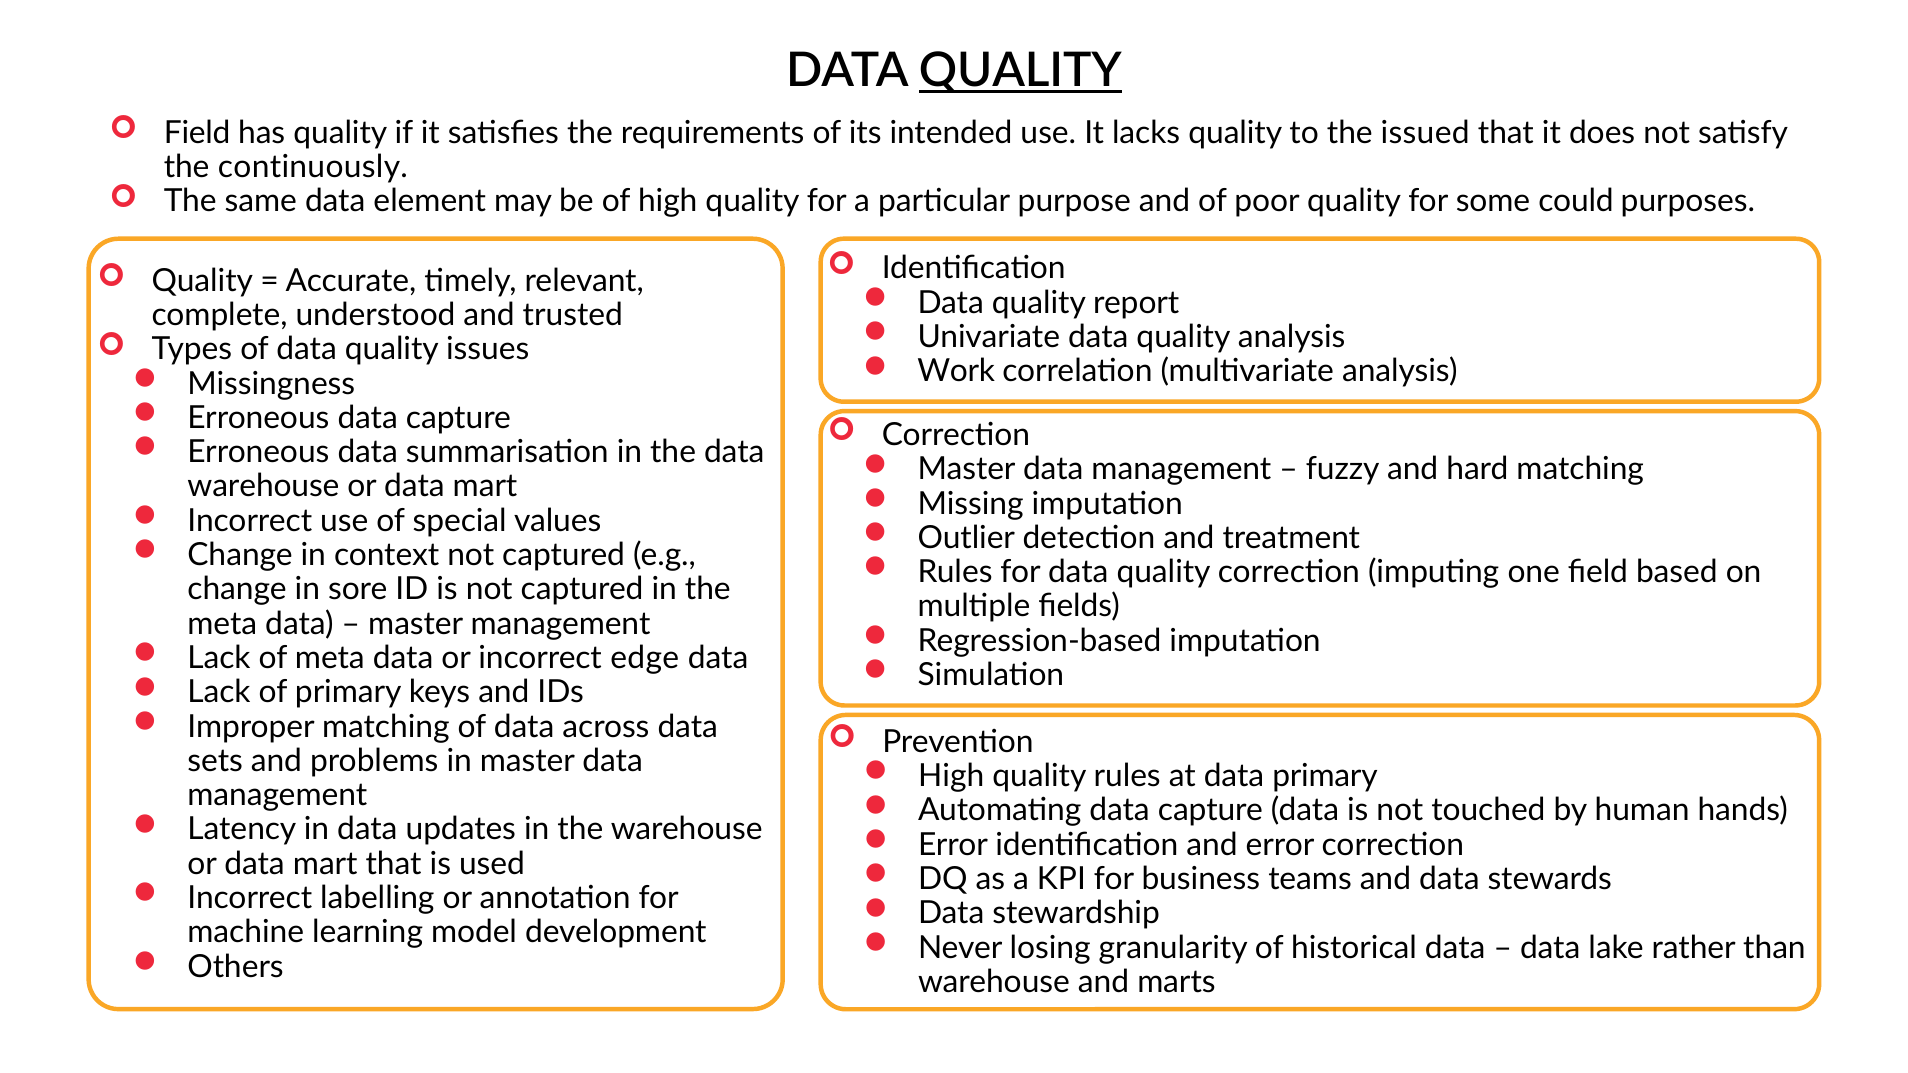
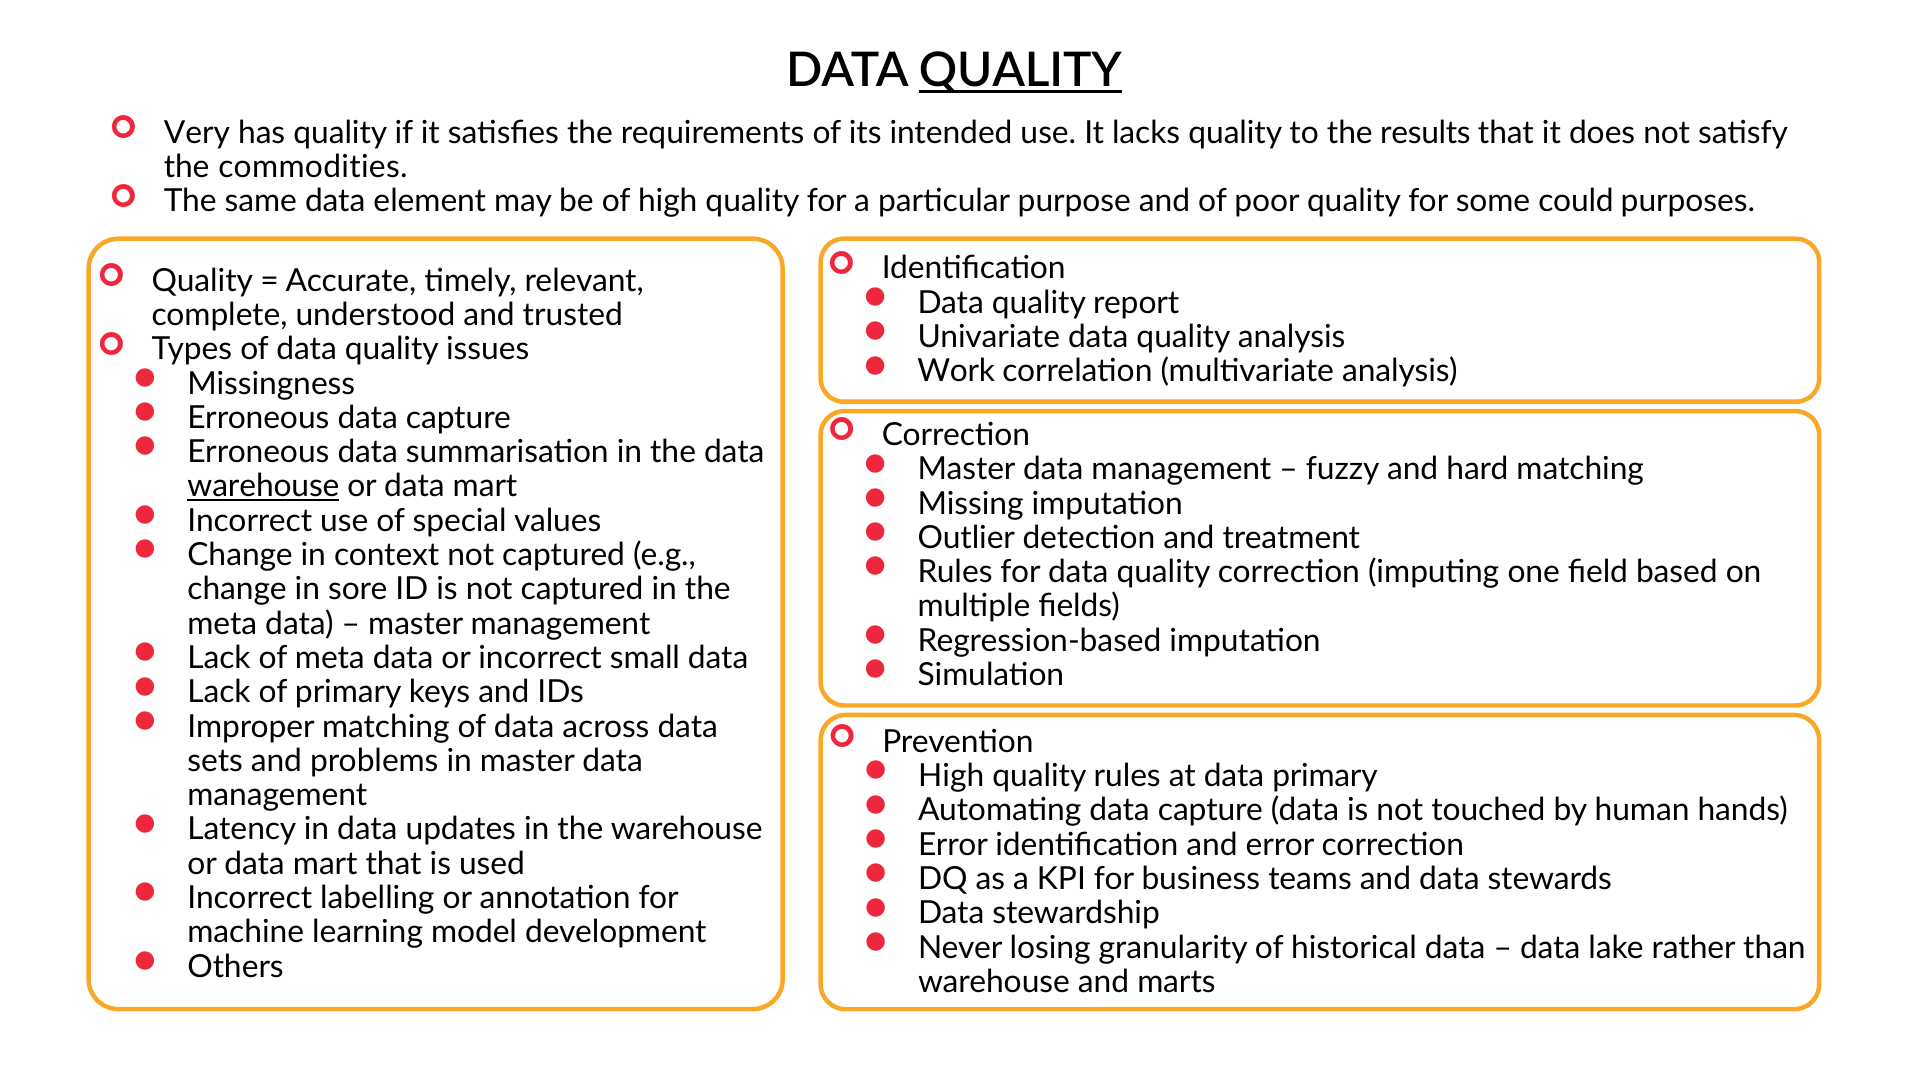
Field at (197, 133): Field -> Very
issued: issued -> results
continuously: continuously -> commodities
warehouse at (263, 487) underline: none -> present
edge: edge -> small
